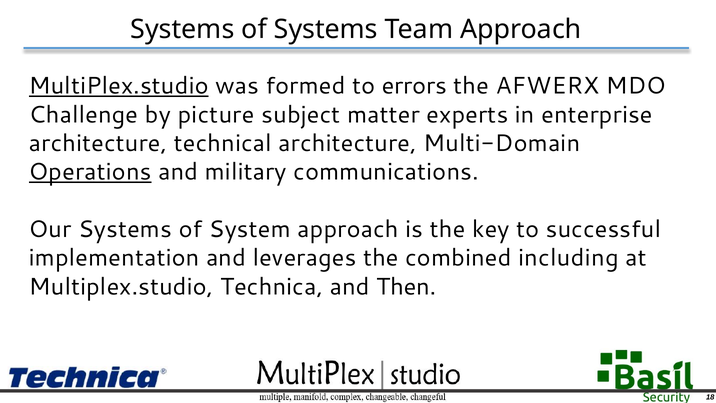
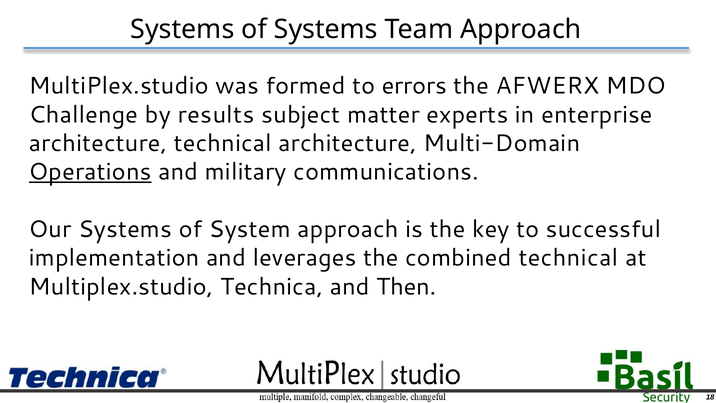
MultiPlex.studio at (119, 86) underline: present -> none
picture: picture -> results
combined including: including -> technical
